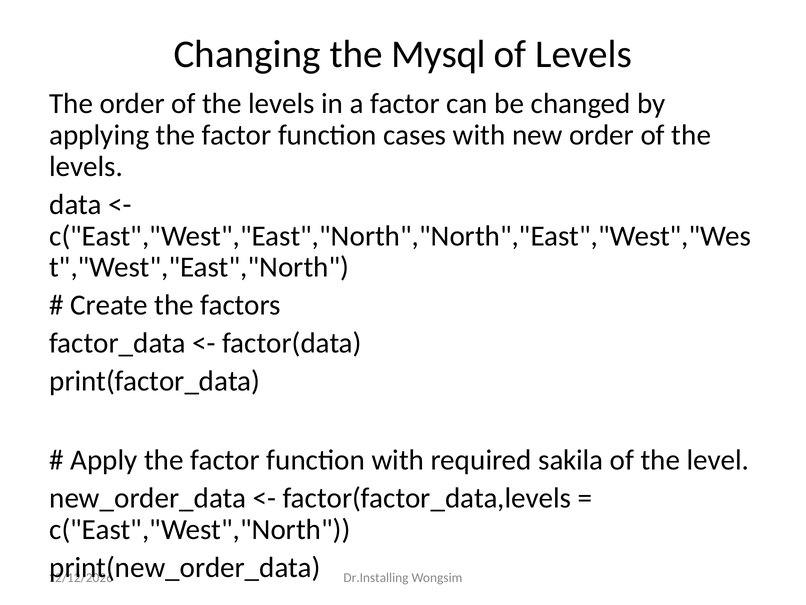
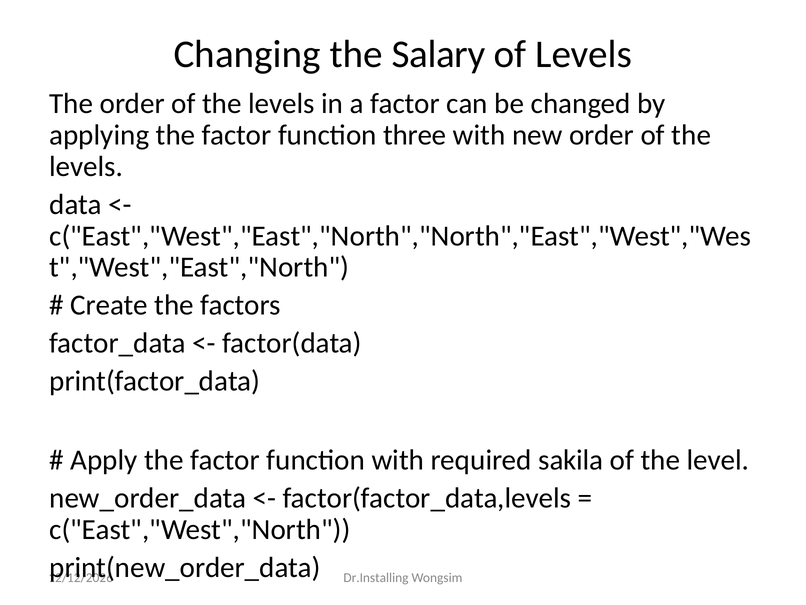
Mysql: Mysql -> Salary
cases: cases -> three
